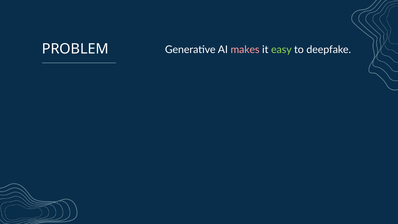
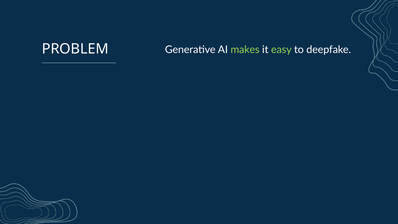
makes colour: pink -> light green
